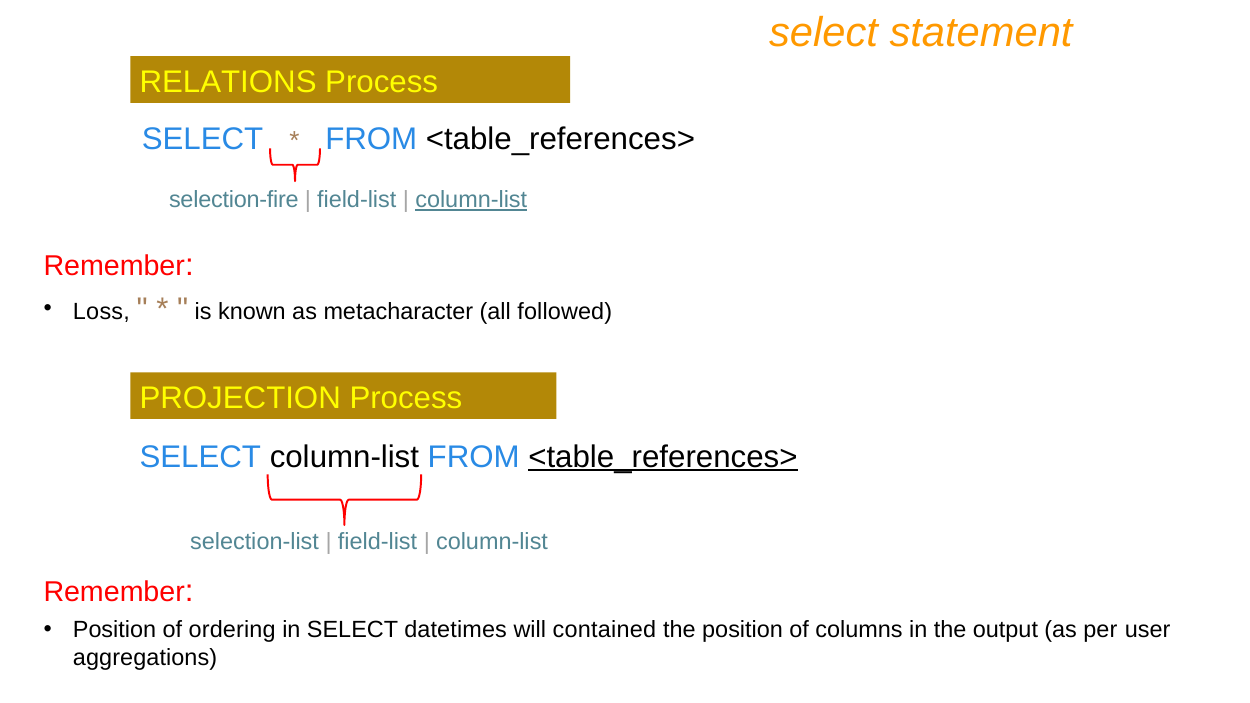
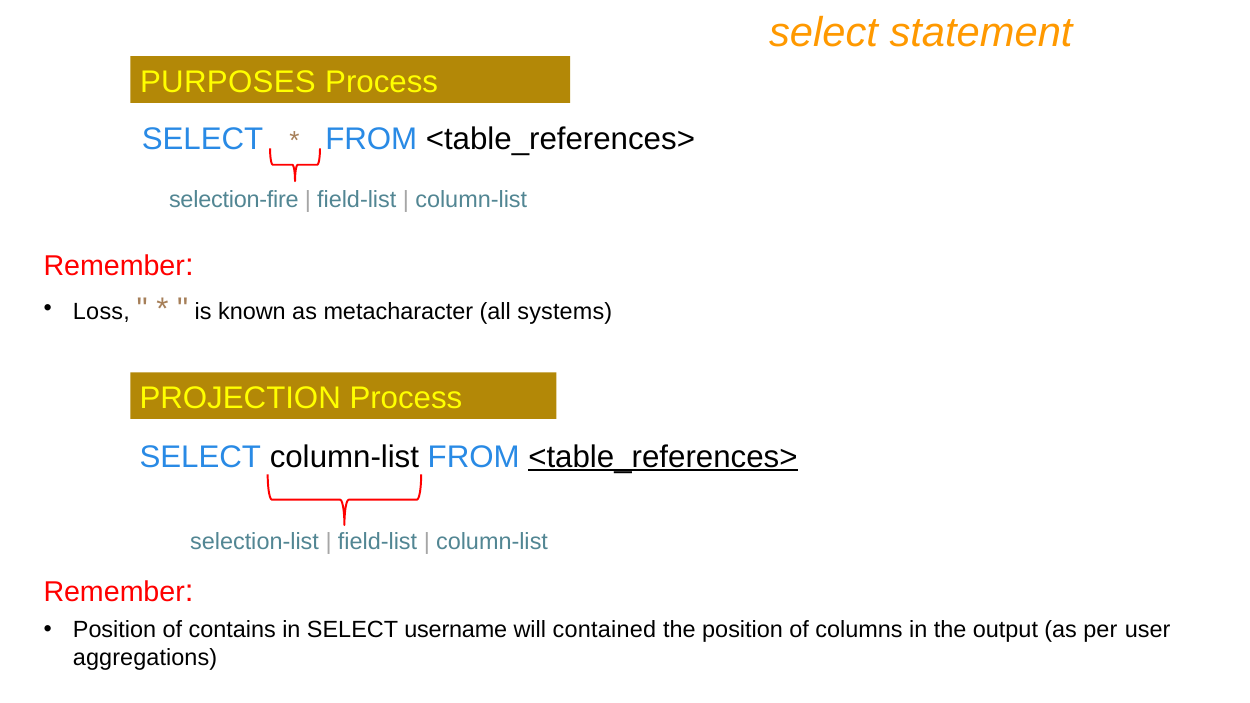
RELATIONS: RELATIONS -> PURPOSES
column-list at (471, 200) underline: present -> none
followed: followed -> systems
ordering: ordering -> contains
datetimes: datetimes -> username
